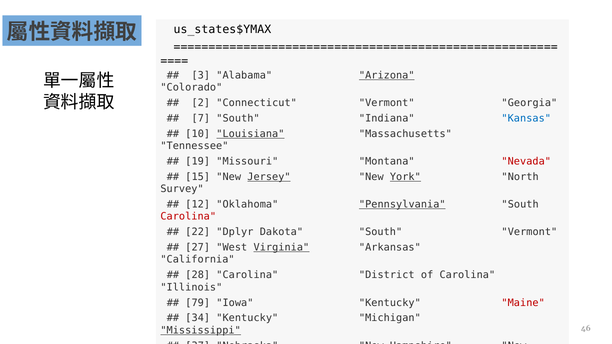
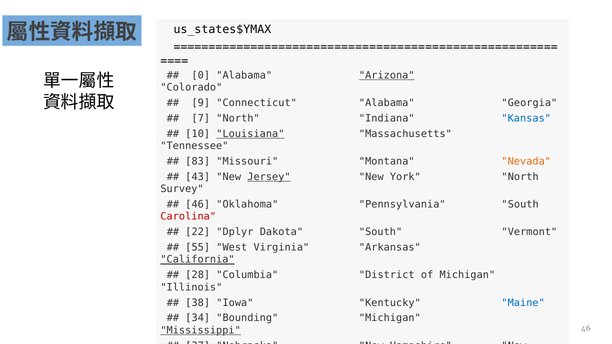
3: 3 -> 0
2: 2 -> 9
Connecticut Vermont: Vermont -> Alabama
7 South: South -> North
19: 19 -> 83
Nevada colour: red -> orange
15 at (198, 177): 15 -> 43
York underline: present -> none
12 at (198, 205): 12 -> 46
Pennsylvania underline: present -> none
27: 27 -> 55
Virginia at (281, 248) underline: present -> none
California underline: none -> present
28 Carolina: Carolina -> Columbia
of Carolina: Carolina -> Michigan
79: 79 -> 38
Maine colour: red -> blue
34 Kentucky: Kentucky -> Bounding
